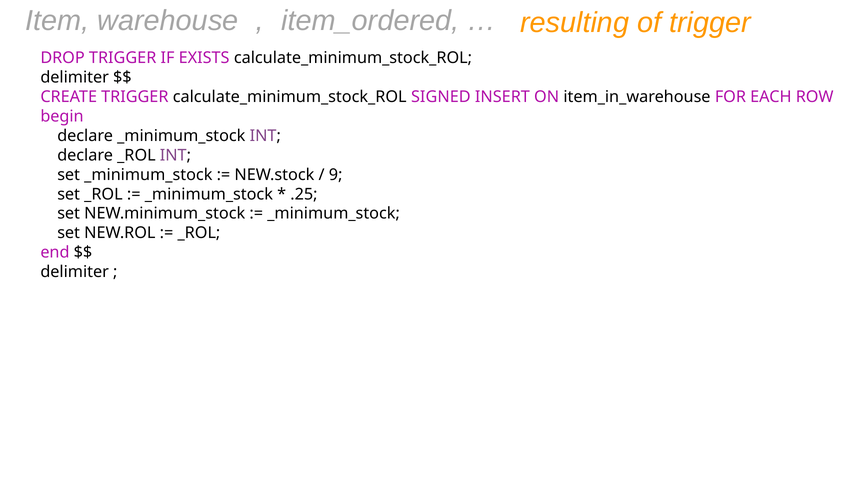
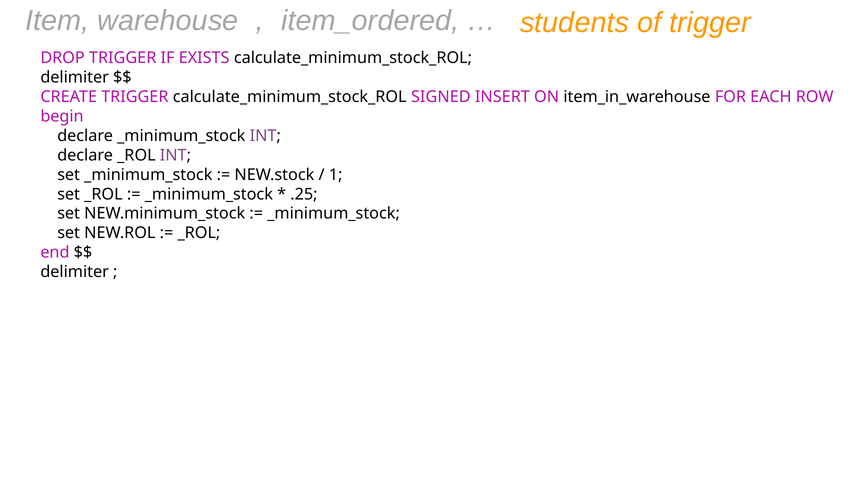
resulting: resulting -> students
9: 9 -> 1
